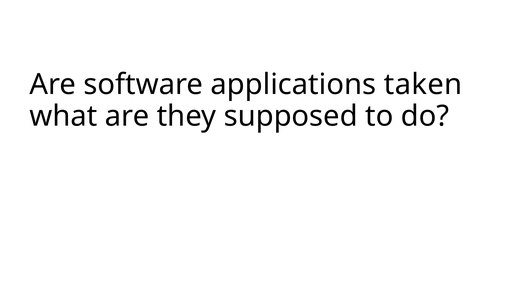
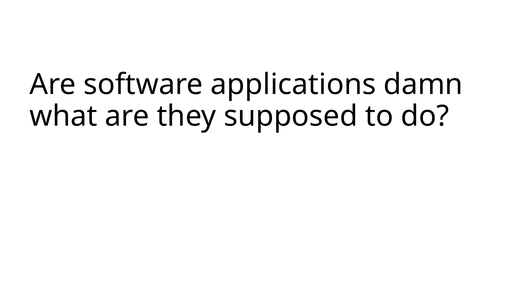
taken: taken -> damn
